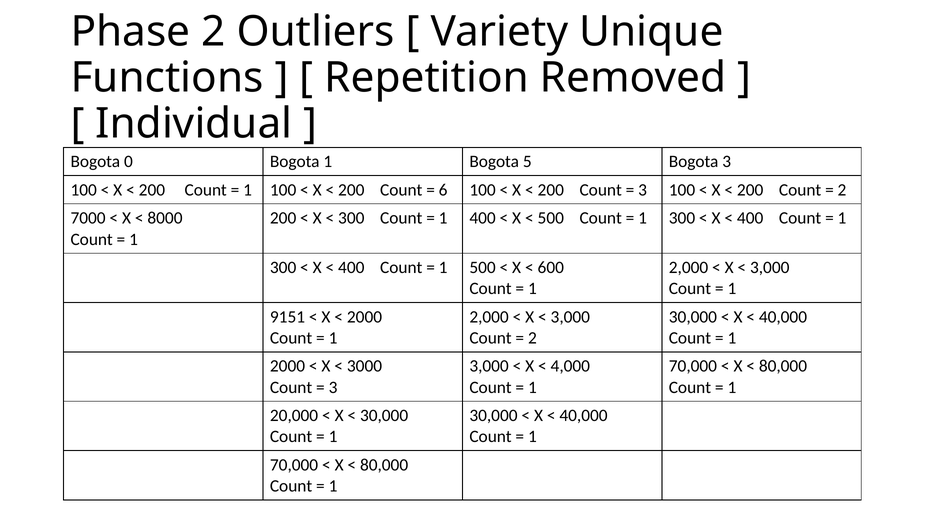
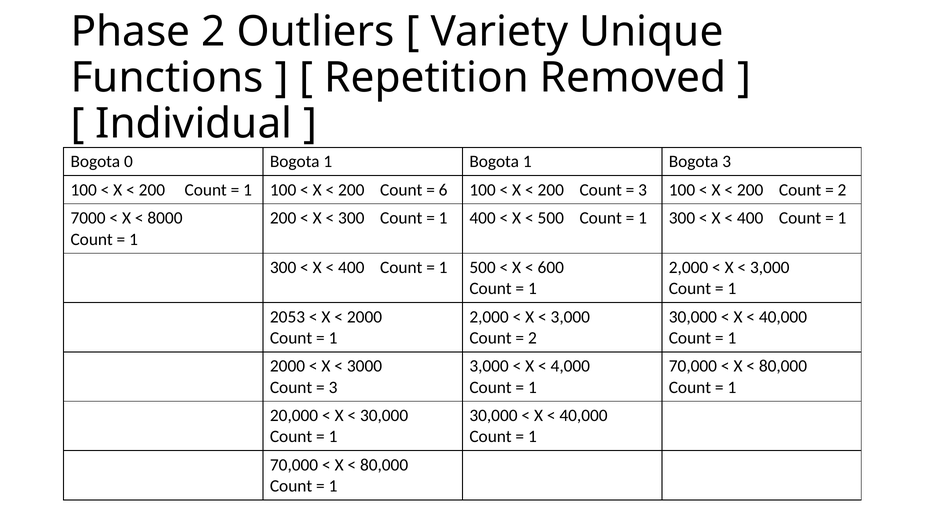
1 Bogota 5: 5 -> 1
9151: 9151 -> 2053
